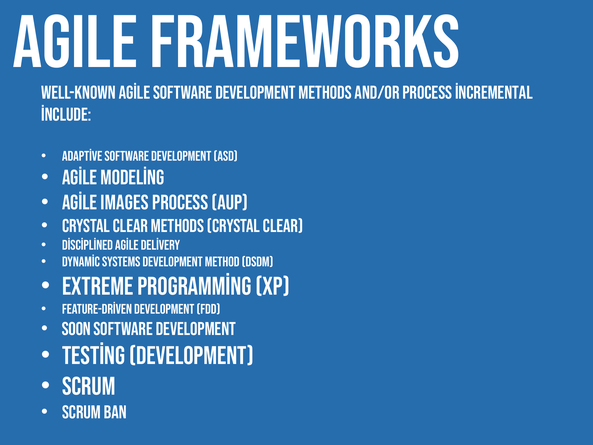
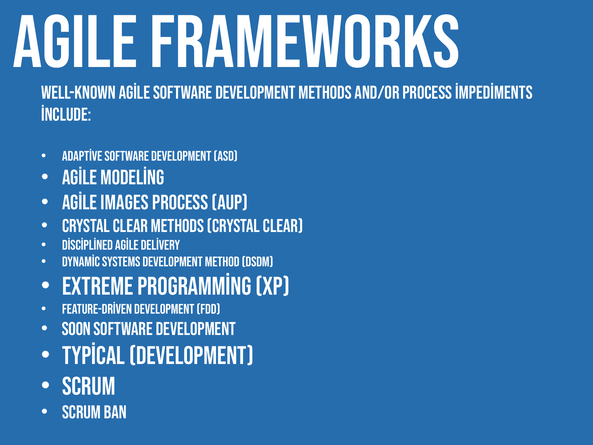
incremental: incremental -> impediments
Testing: Testing -> Typical
